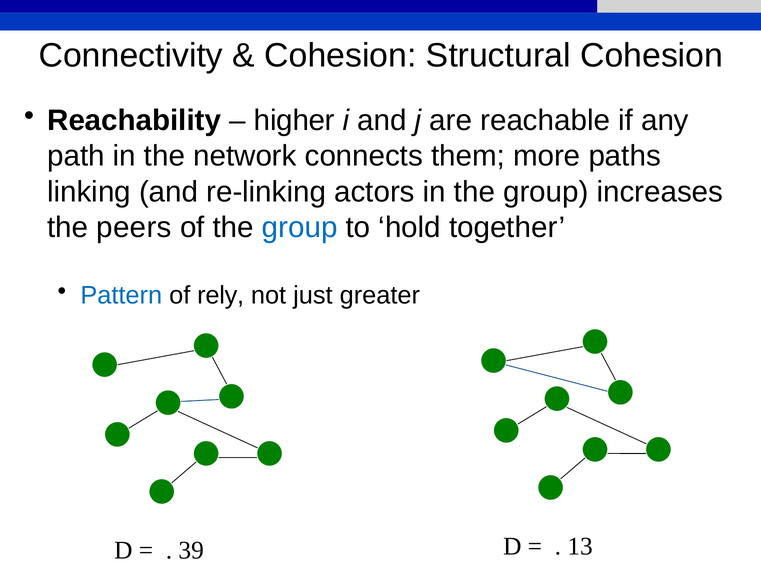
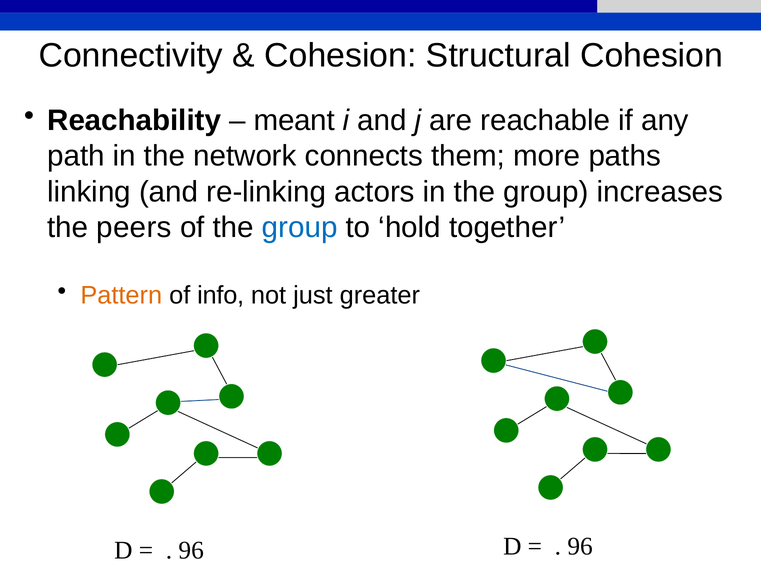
higher: higher -> meant
Pattern colour: blue -> orange
rely: rely -> info
39 at (191, 550): 39 -> 96
13 at (580, 546): 13 -> 96
